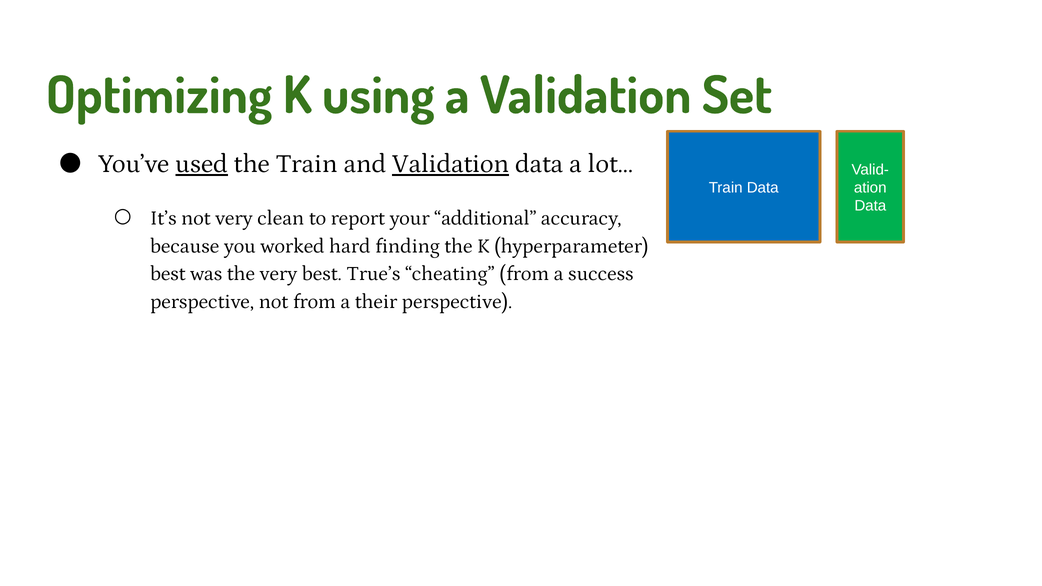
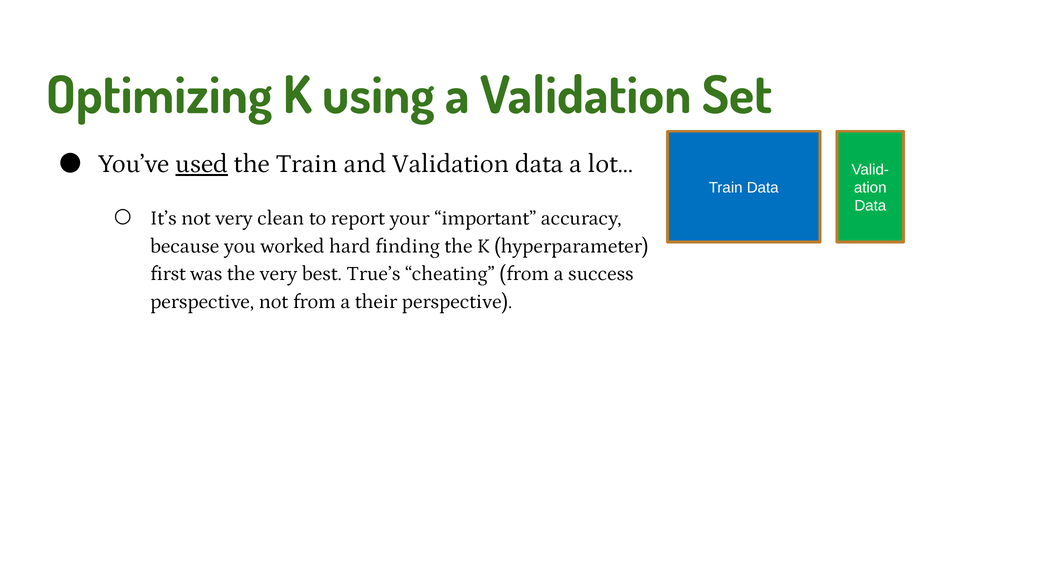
Validation at (451, 164) underline: present -> none
additional: additional -> important
best at (168, 274): best -> first
